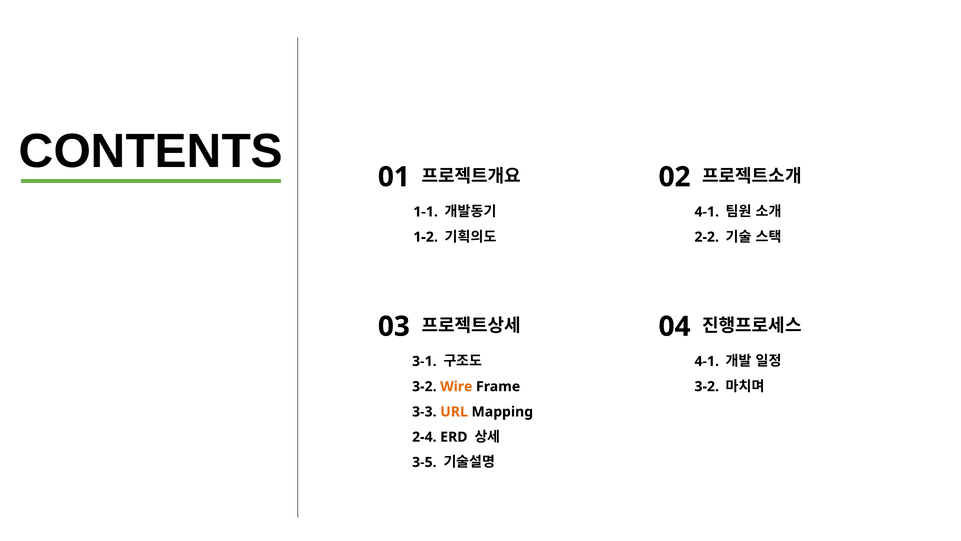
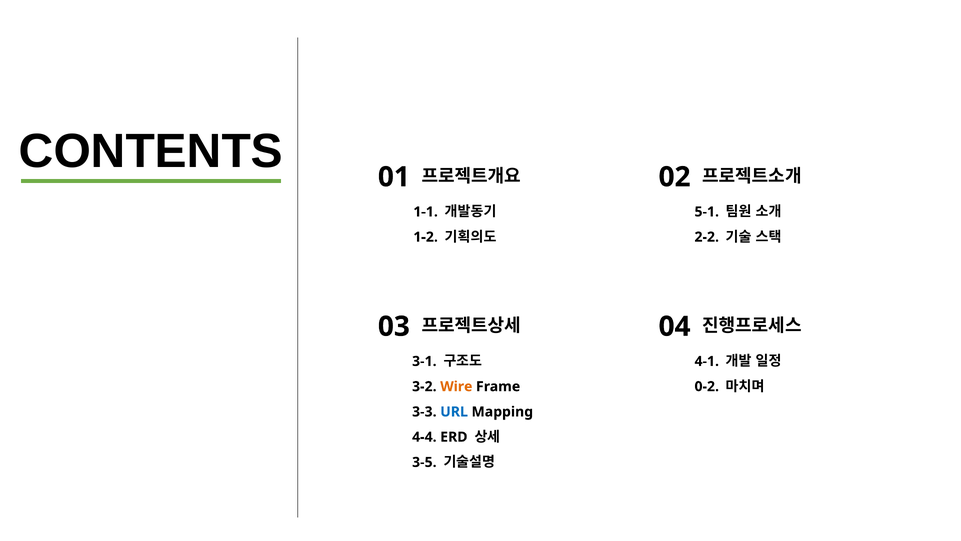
4-1 at (707, 212): 4-1 -> 5-1
3-2 at (707, 386): 3-2 -> 0-2
URL colour: orange -> blue
2-4: 2-4 -> 4-4
